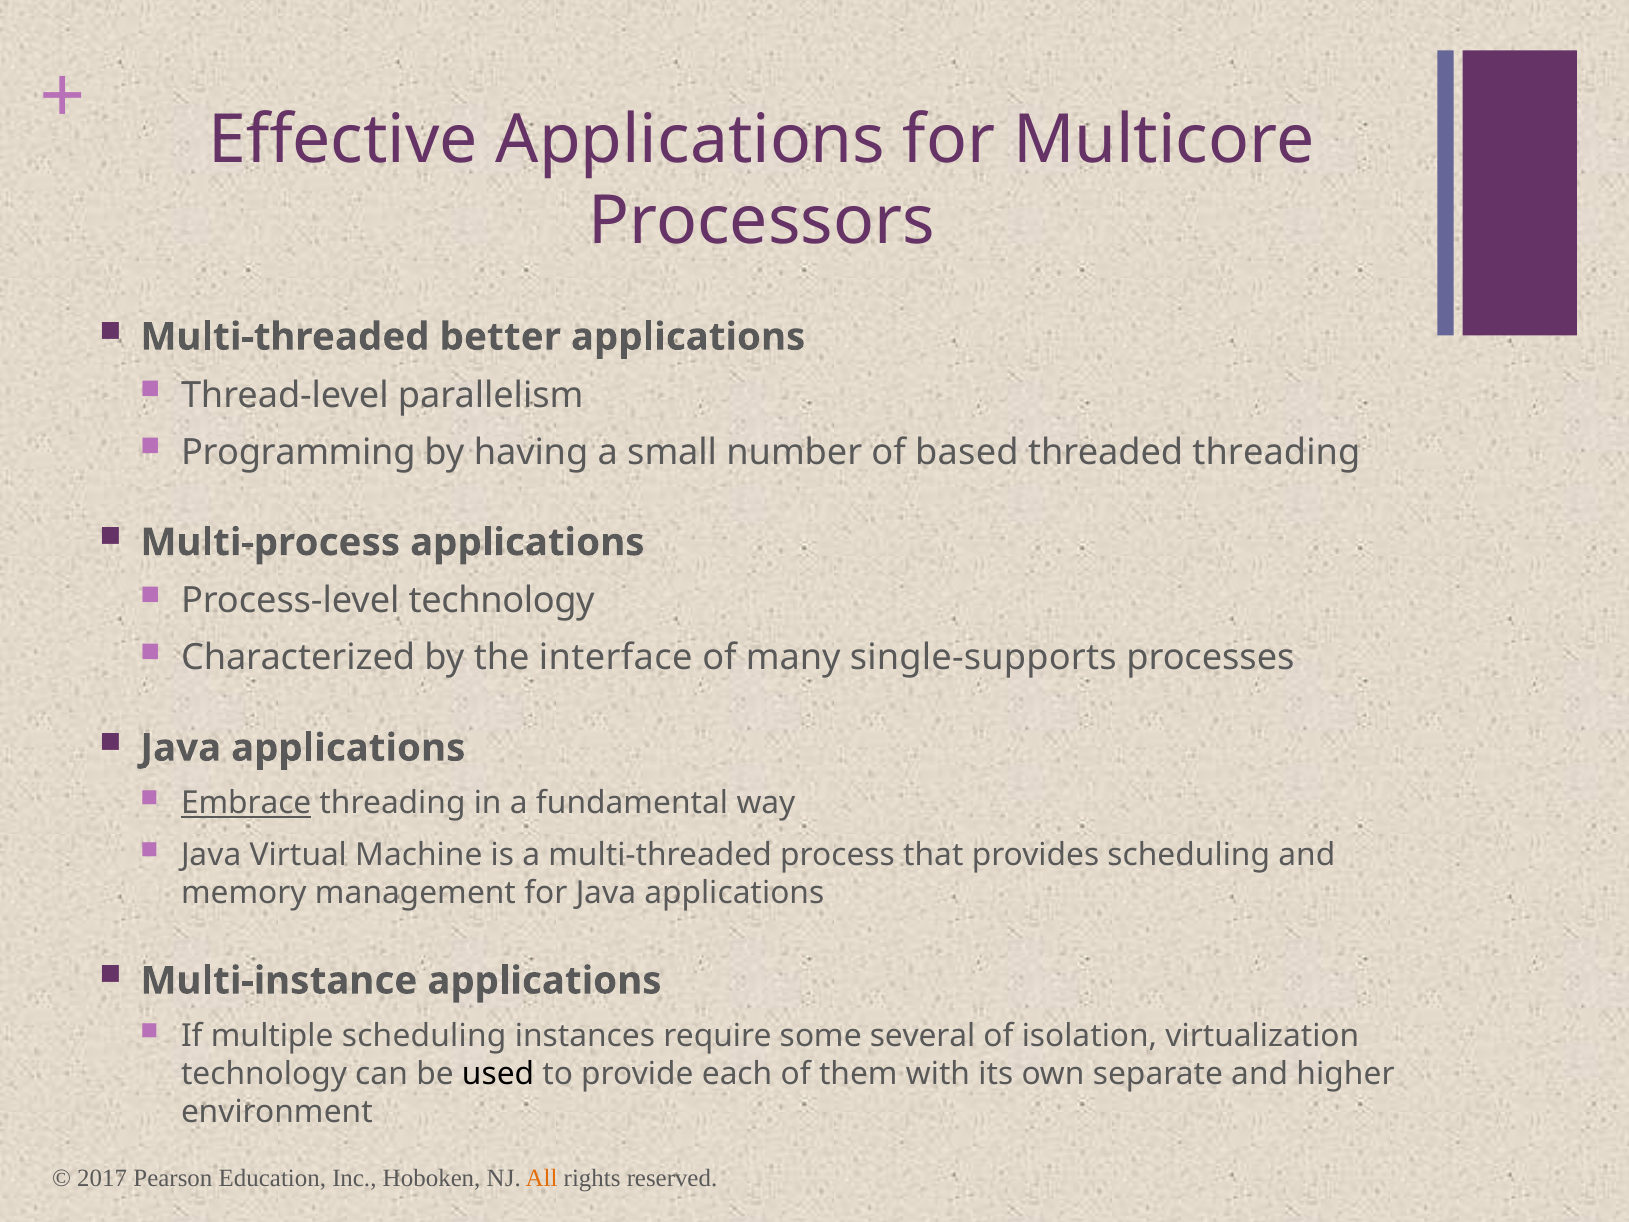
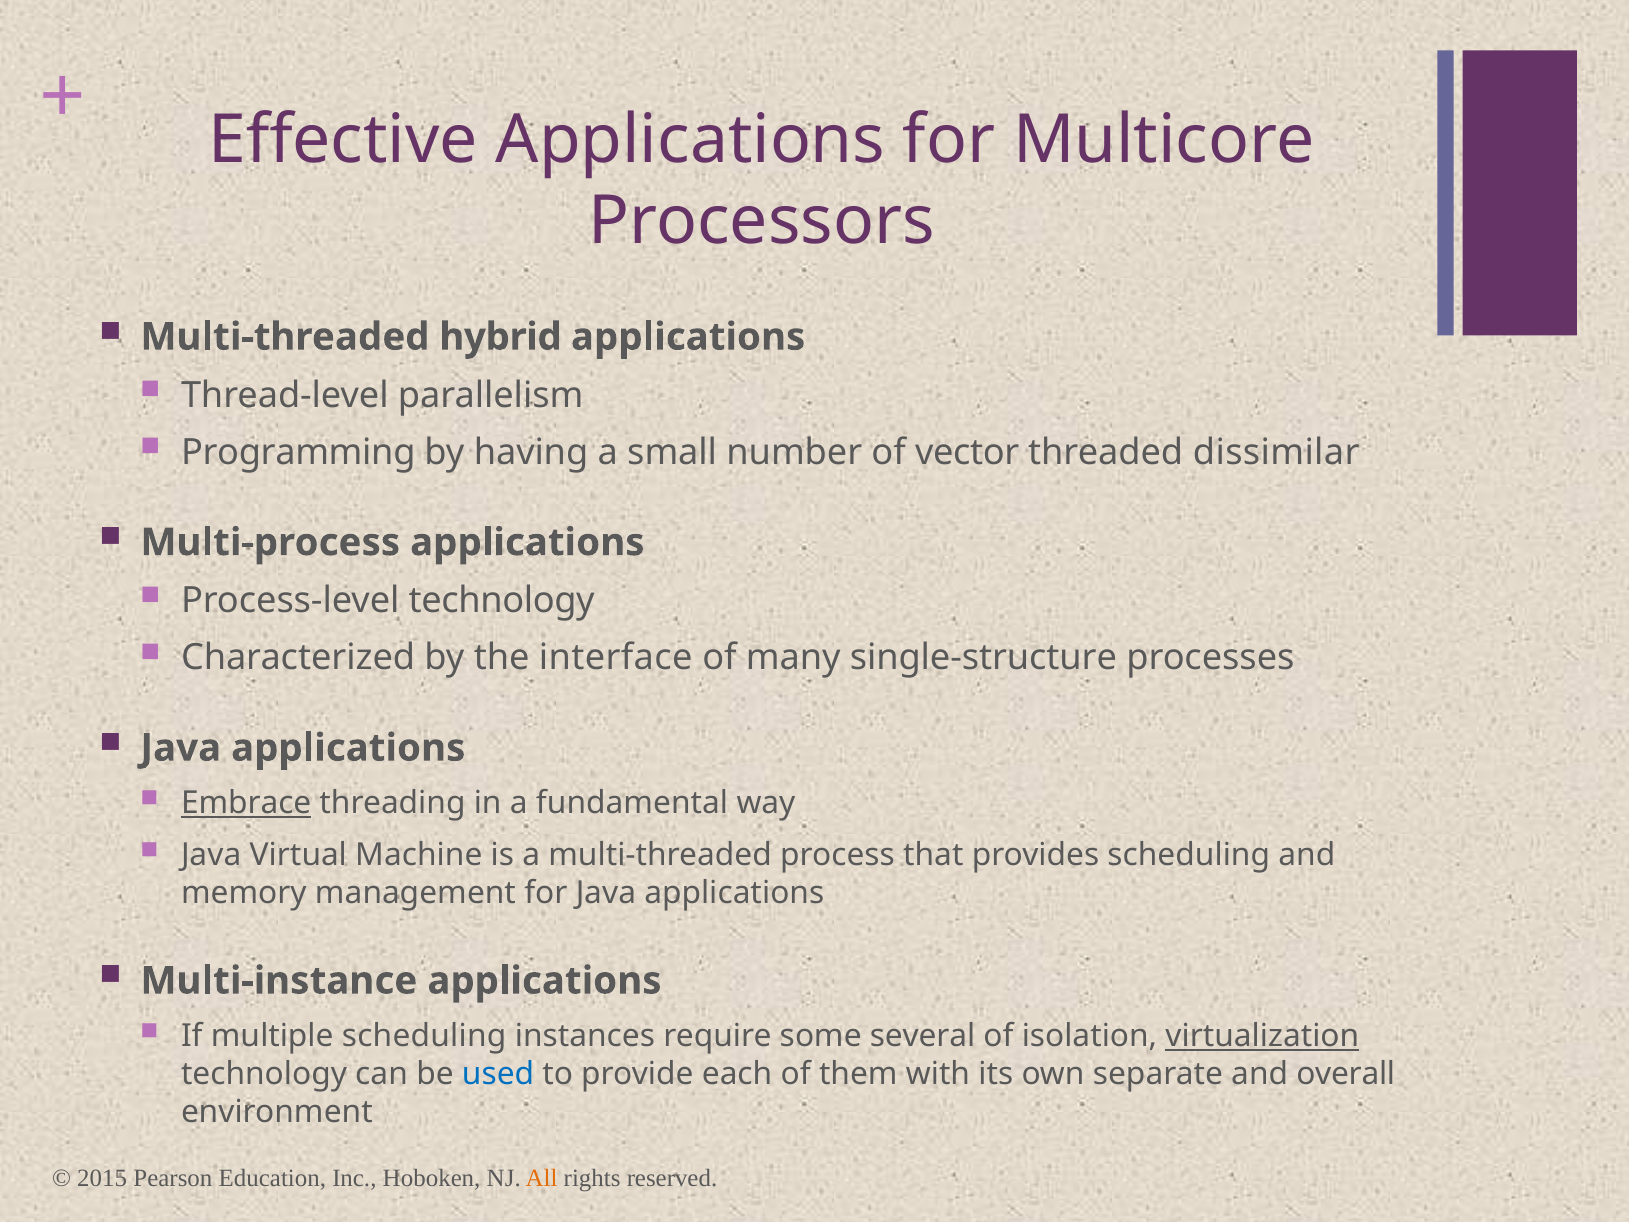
better: better -> hybrid
based: based -> vector
threaded threading: threading -> dissimilar
single-supports: single-supports -> single-structure
virtualization underline: none -> present
used colour: black -> blue
higher: higher -> overall
2017: 2017 -> 2015
